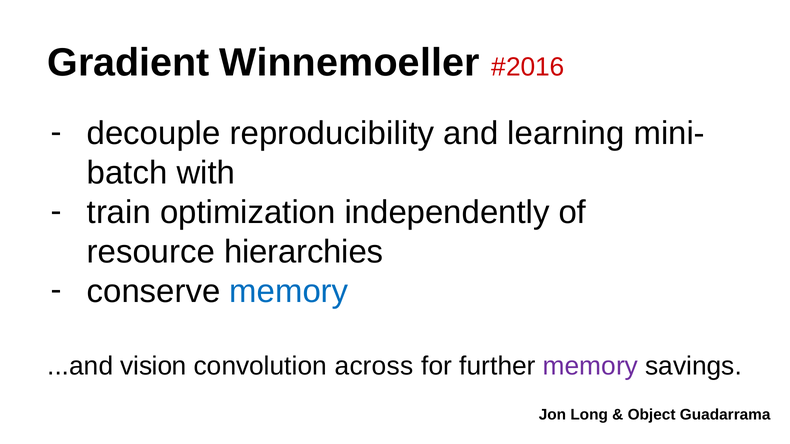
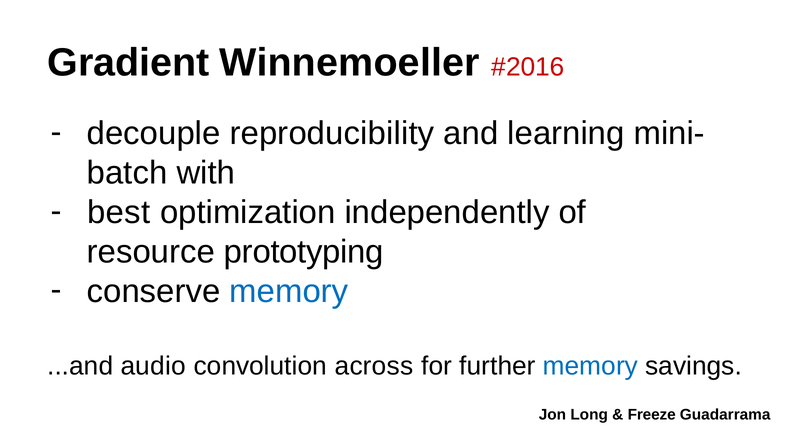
train: train -> best
hierarchies: hierarchies -> prototyping
vision: vision -> audio
memory at (590, 366) colour: purple -> blue
Object: Object -> Freeze
